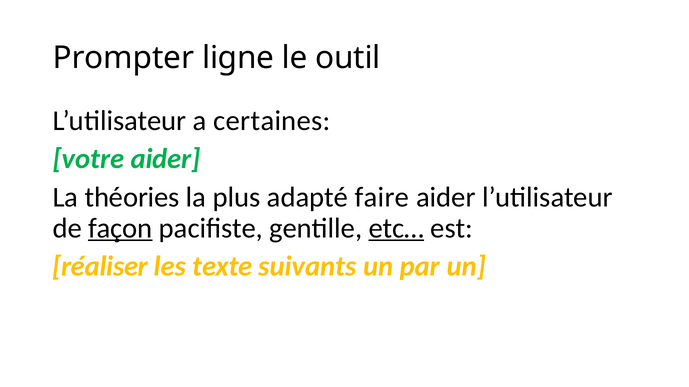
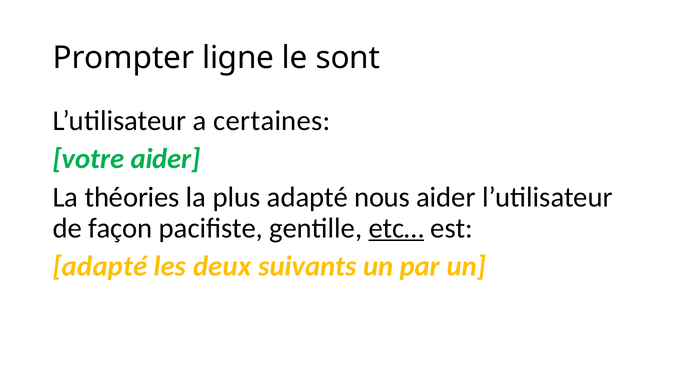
outil: outil -> sont
faire: faire -> nous
façon underline: present -> none
réaliser at (100, 267): réaliser -> adapté
texte: texte -> deux
